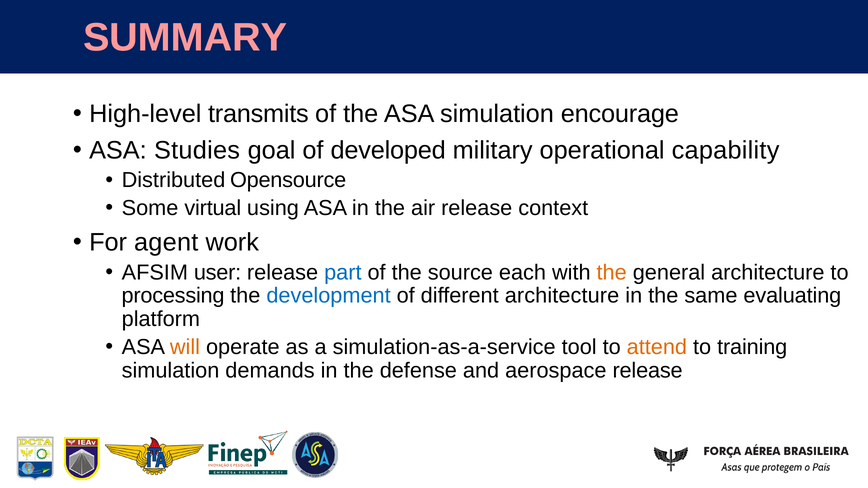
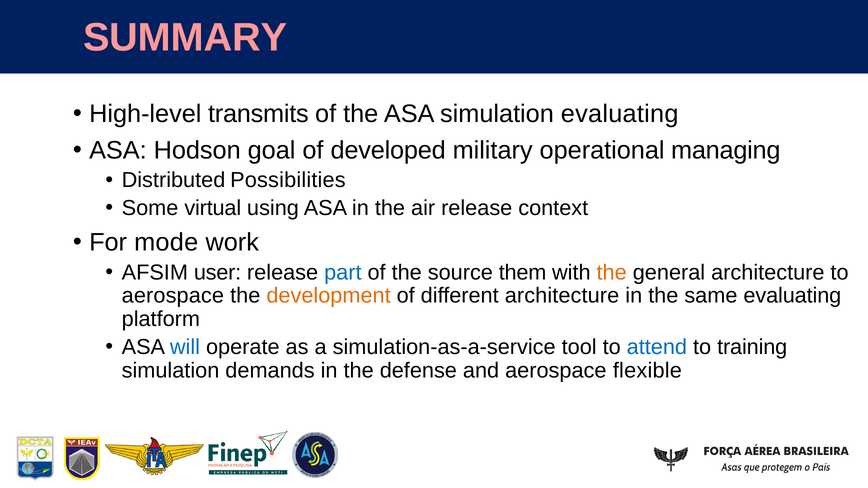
simulation encourage: encourage -> evaluating
Studies: Studies -> Hodson
capability: capability -> managing
Opensource: Opensource -> Possibilities
agent: agent -> mode
each: each -> them
processing at (173, 296): processing -> aerospace
development colour: blue -> orange
will colour: orange -> blue
attend colour: orange -> blue
aerospace release: release -> flexible
